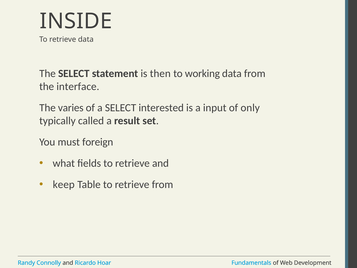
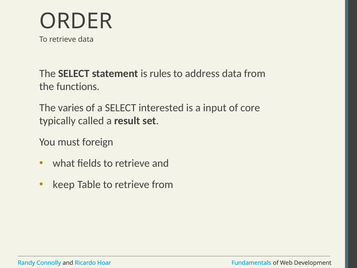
INSIDE: INSIDE -> ORDER
then: then -> rules
working: working -> address
interface: interface -> functions
only: only -> core
